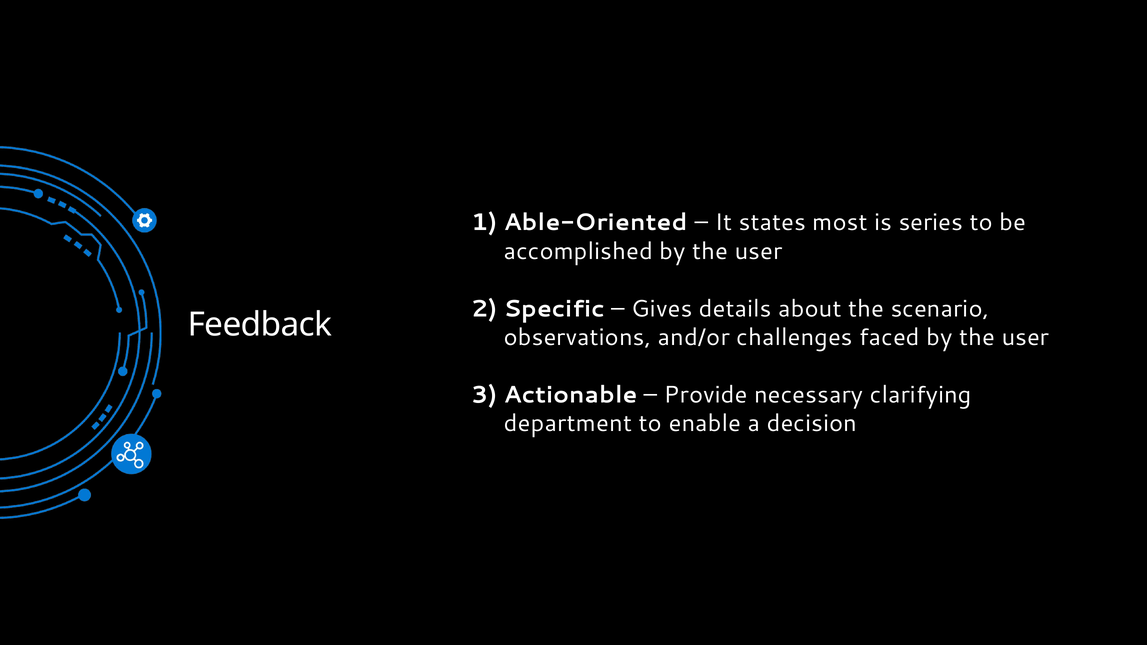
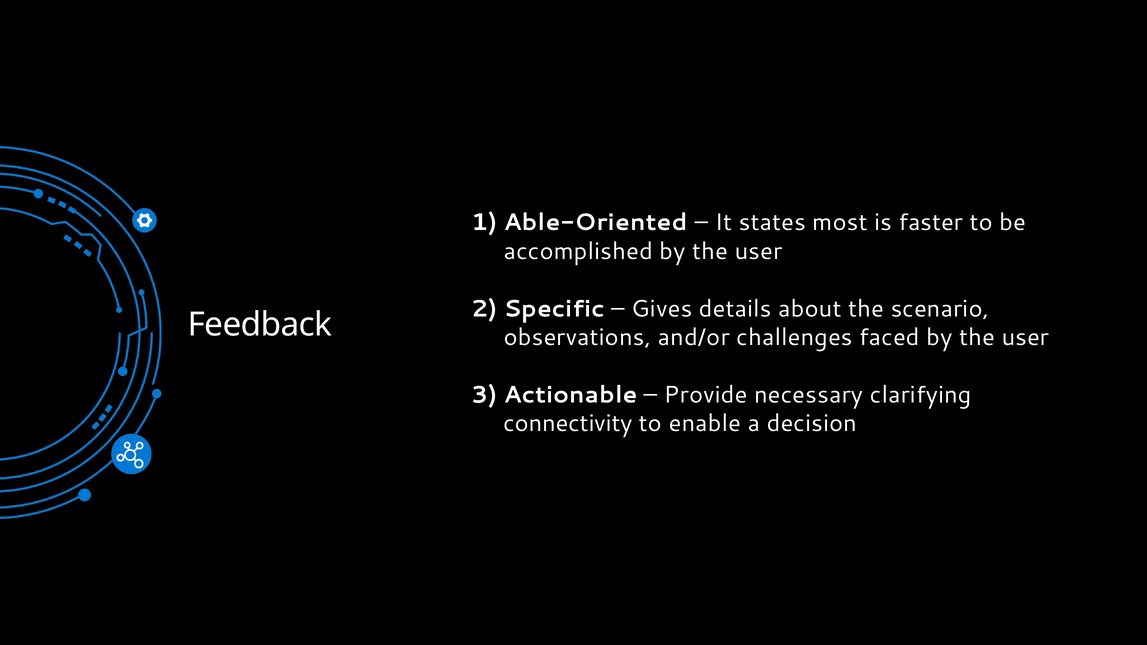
series: series -> faster
department: department -> connectivity
